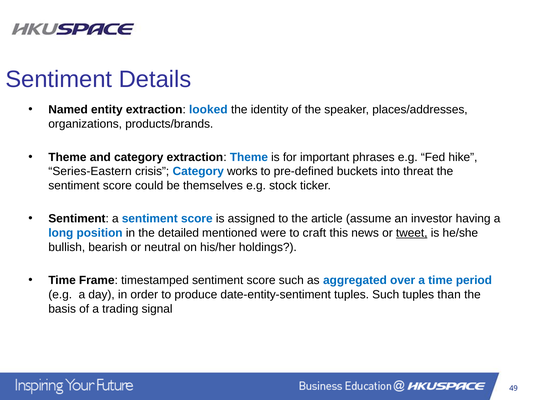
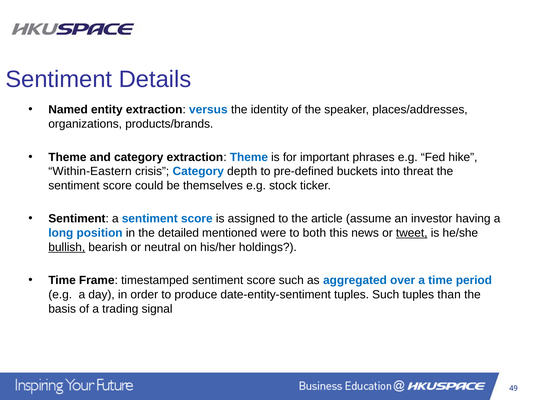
looked: looked -> versus
Series-Eastern: Series-Eastern -> Within-Eastern
works: works -> depth
craft: craft -> both
bullish underline: none -> present
